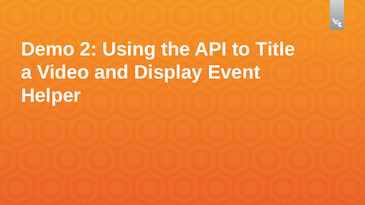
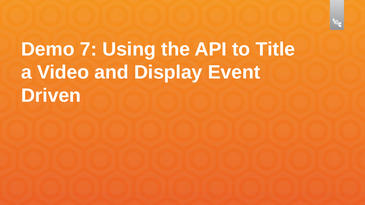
2: 2 -> 7
Helper: Helper -> Driven
